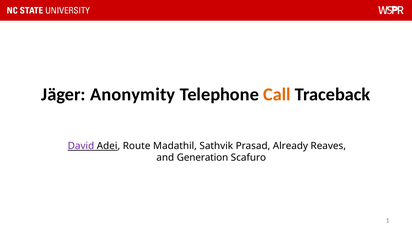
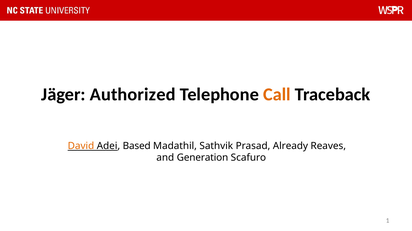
Anonymity: Anonymity -> Authorized
David colour: purple -> orange
Route: Route -> Based
